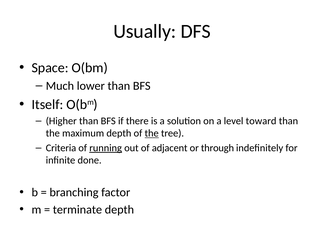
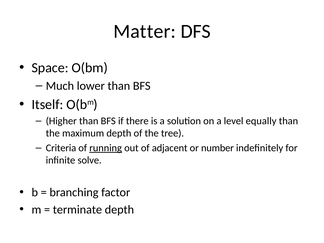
Usually: Usually -> Matter
toward: toward -> equally
the at (152, 133) underline: present -> none
through: through -> number
done: done -> solve
